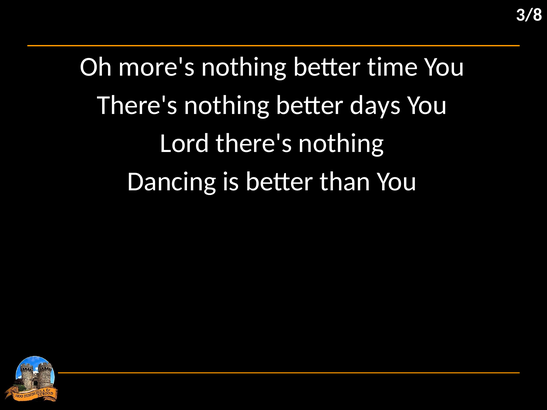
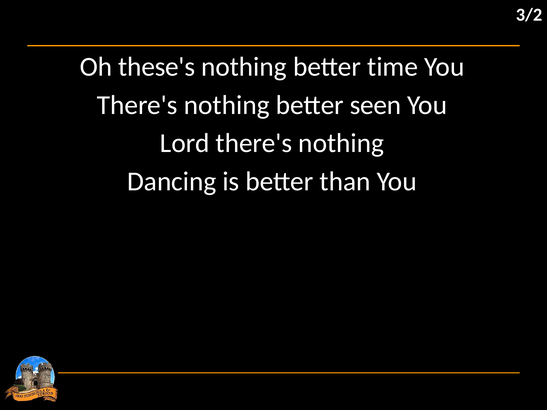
3/8: 3/8 -> 3/2
more's: more's -> these's
days: days -> seen
